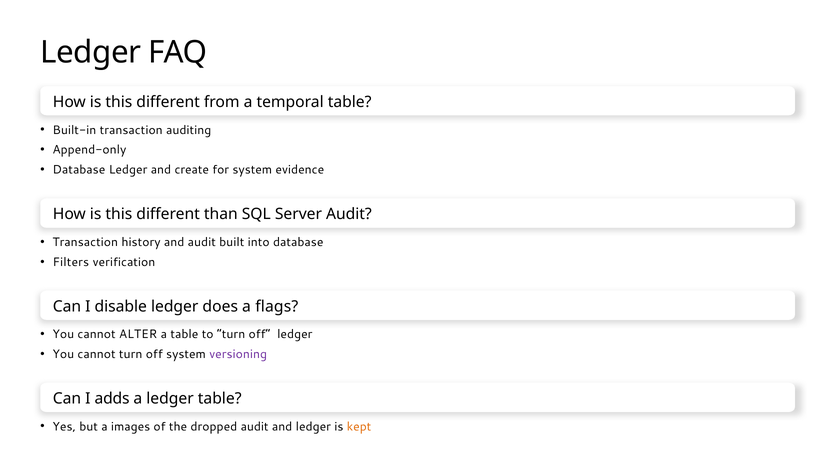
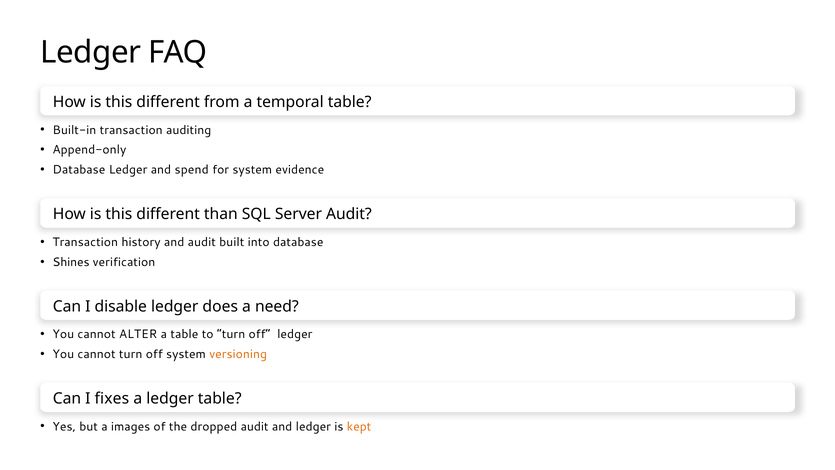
create: create -> spend
Filters: Filters -> Shines
flags: flags -> need
versioning colour: purple -> orange
adds: adds -> fixes
